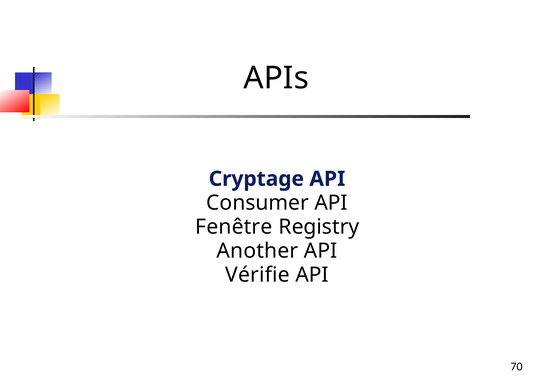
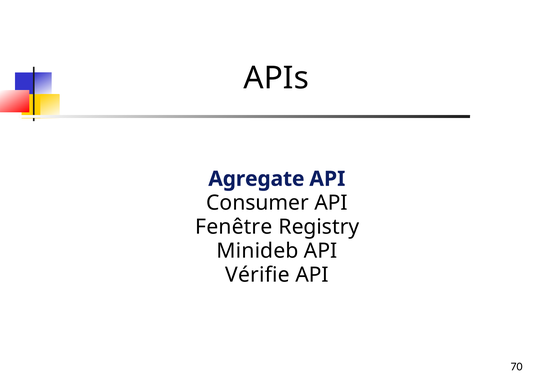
Cryptage: Cryptage -> Agregate
Another: Another -> Minideb
